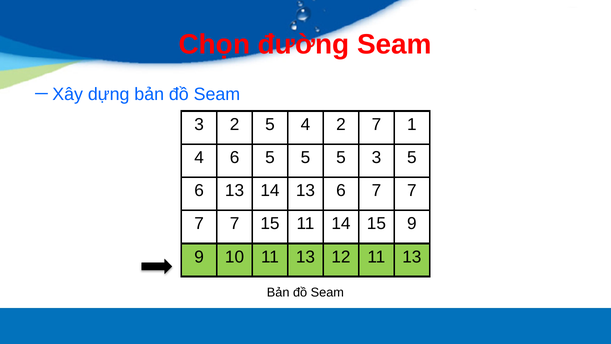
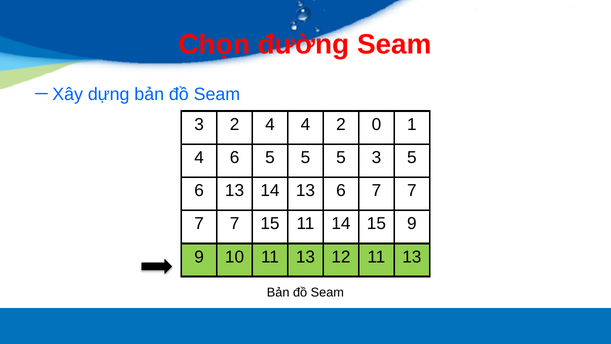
2 5: 5 -> 4
2 7: 7 -> 0
